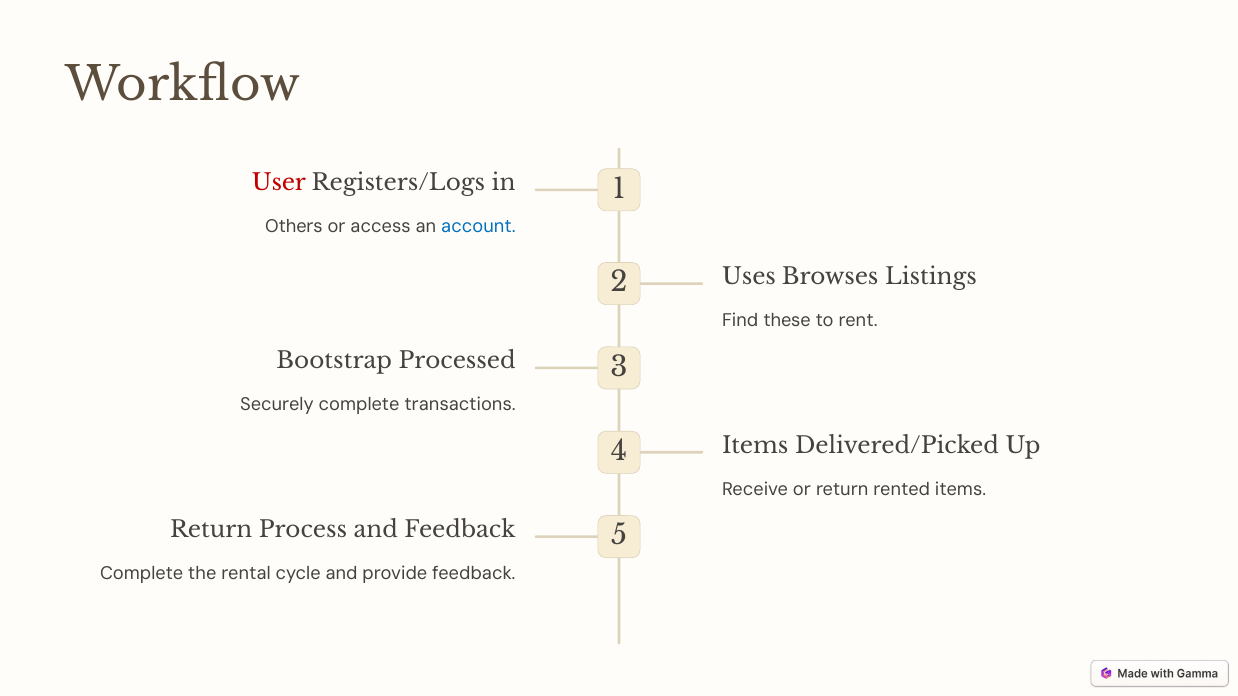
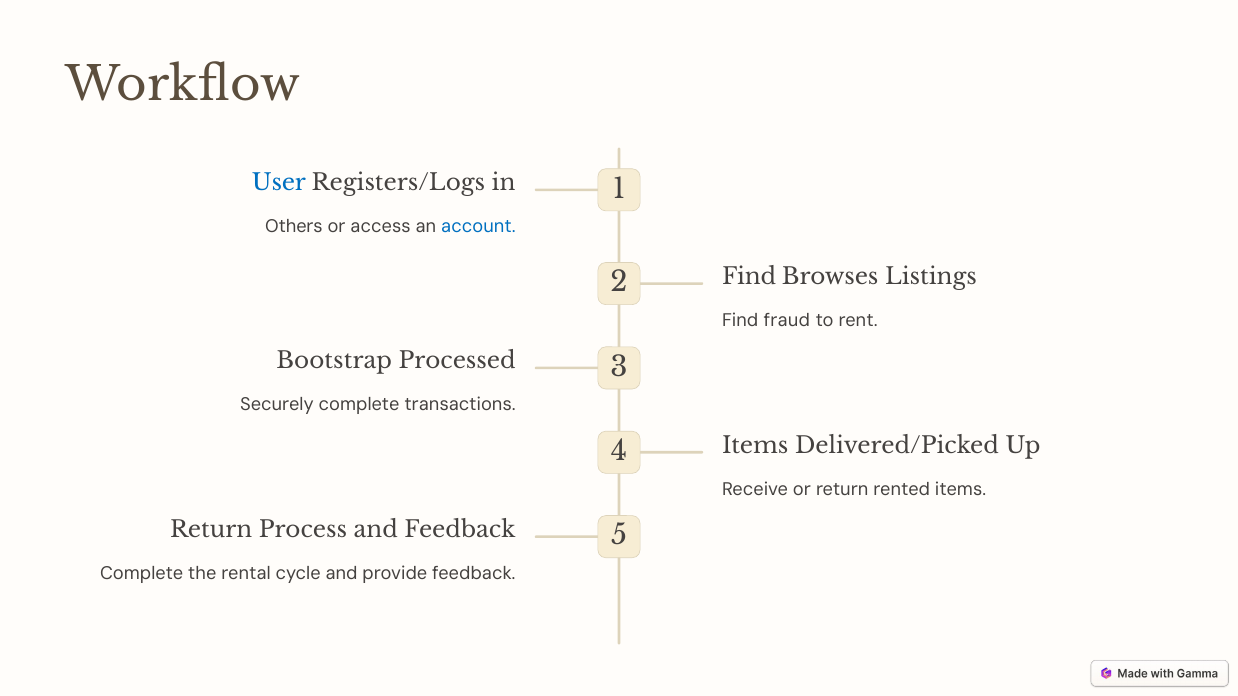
User colour: red -> blue
2 Uses: Uses -> Find
these: these -> fraud
